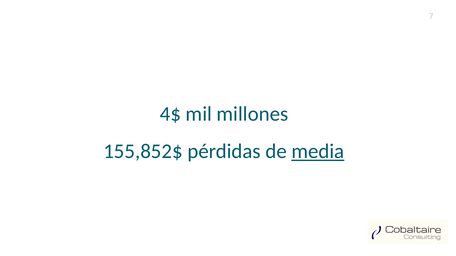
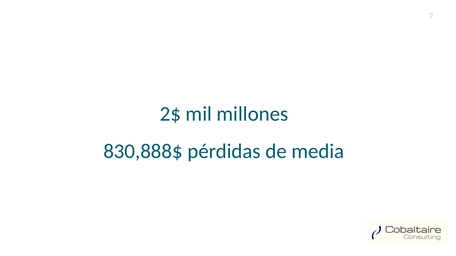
4$: 4$ -> 2$
155,852$: 155,852$ -> 830,888$
media underline: present -> none
